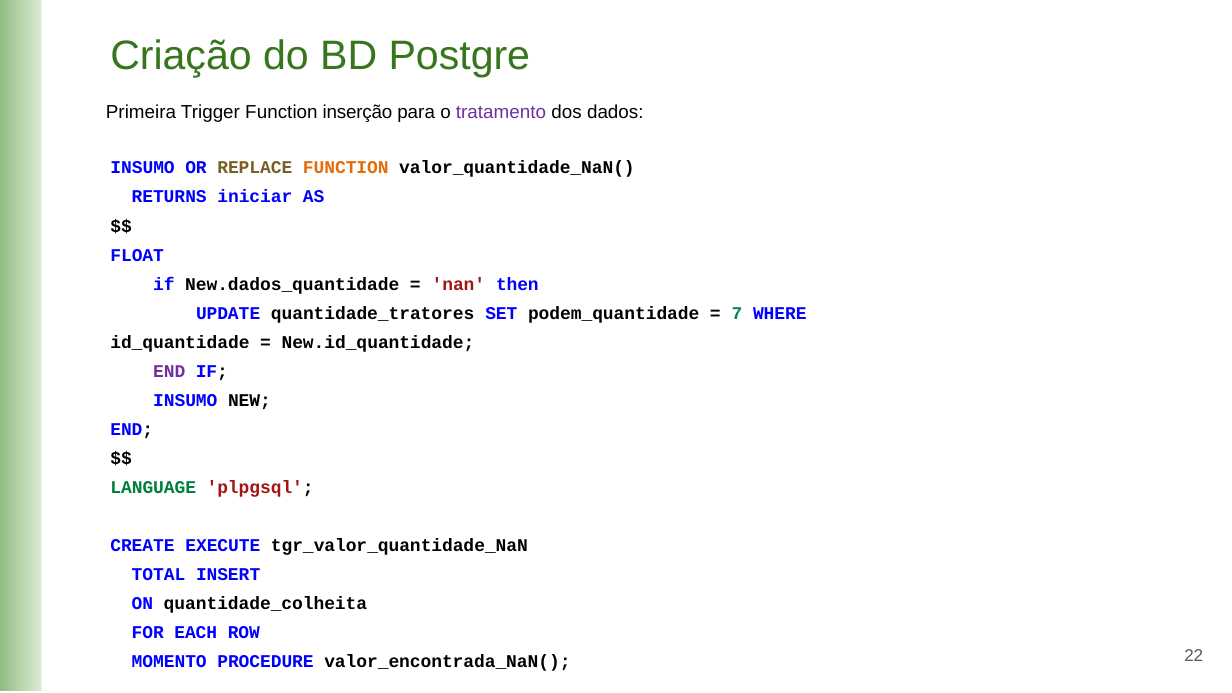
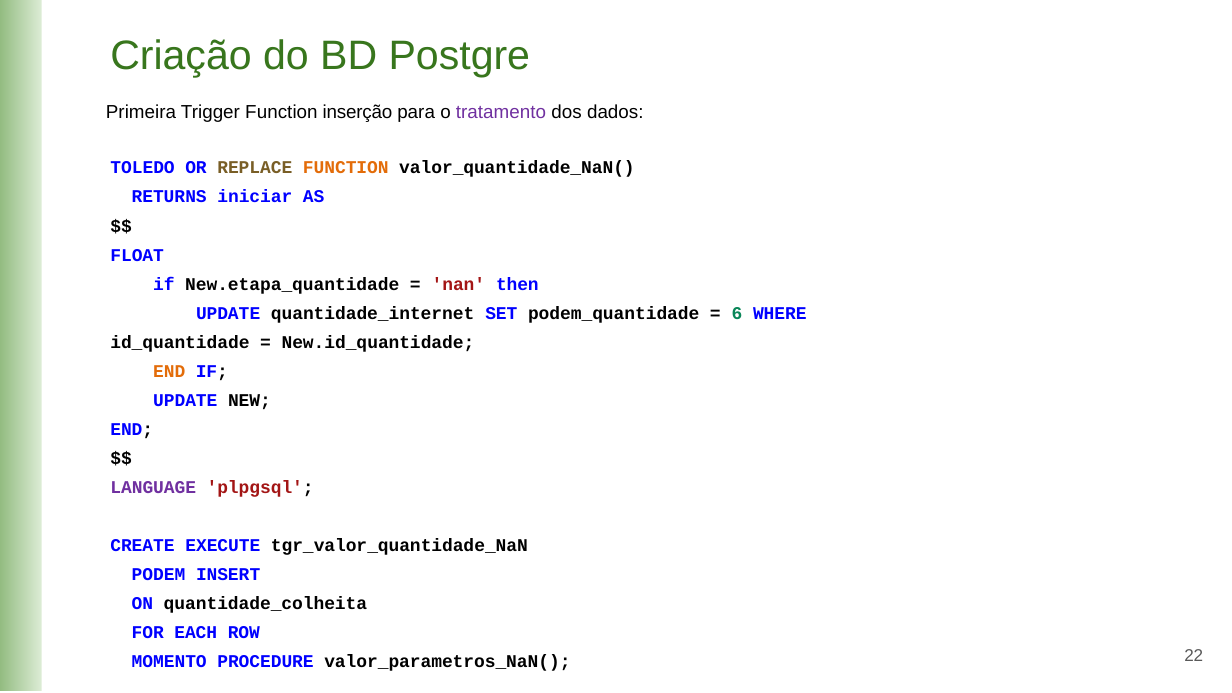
INSUMO at (143, 168): INSUMO -> TOLEDO
New.dados_quantidade: New.dados_quantidade -> New.etapa_quantidade
quantidade_tratores: quantidade_tratores -> quantidade_internet
7: 7 -> 6
END at (169, 371) colour: purple -> orange
INSUMO at (185, 400): INSUMO -> UPDATE
LANGUAGE colour: green -> purple
TOTAL: TOTAL -> PODEM
valor_encontrada_NaN(: valor_encontrada_NaN( -> valor_parametros_NaN(
